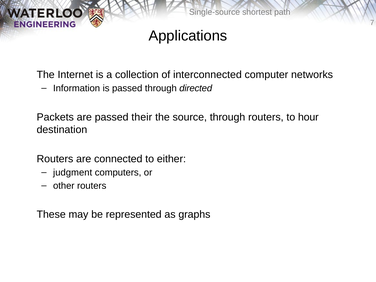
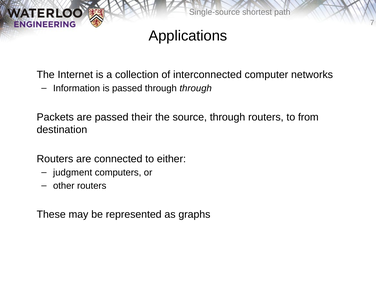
through directed: directed -> through
hour: hour -> from
